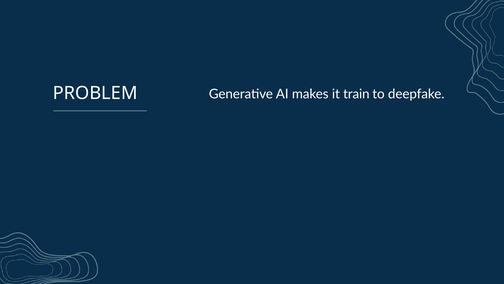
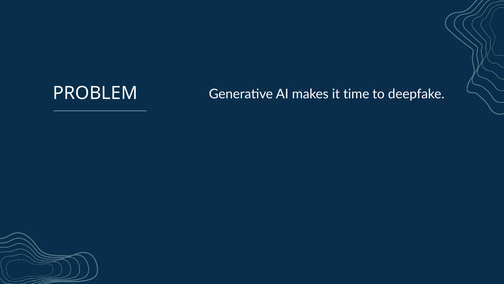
train: train -> time
